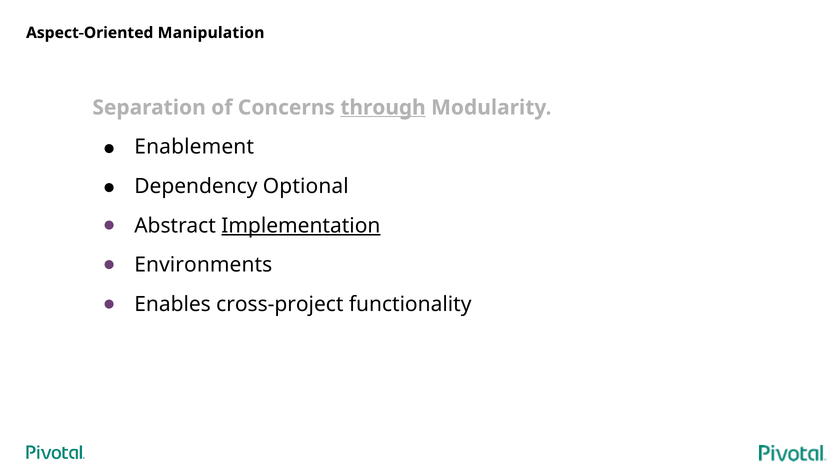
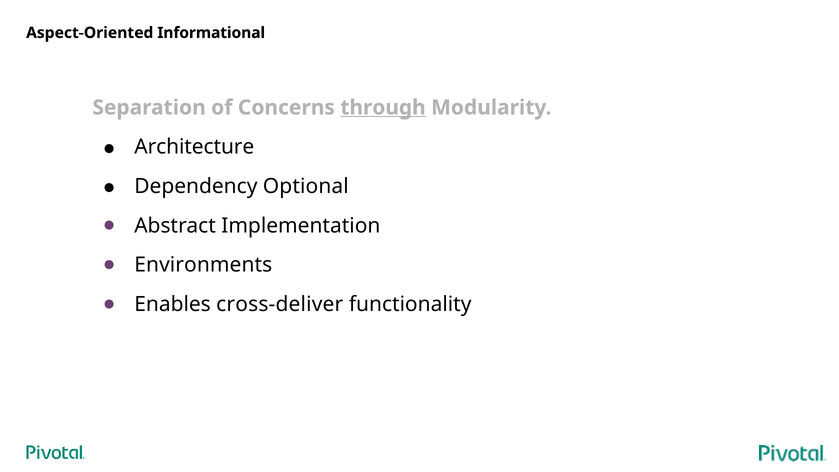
Manipulation: Manipulation -> Informational
Enablement: Enablement -> Architecture
Implementation underline: present -> none
cross-project: cross-project -> cross-deliver
